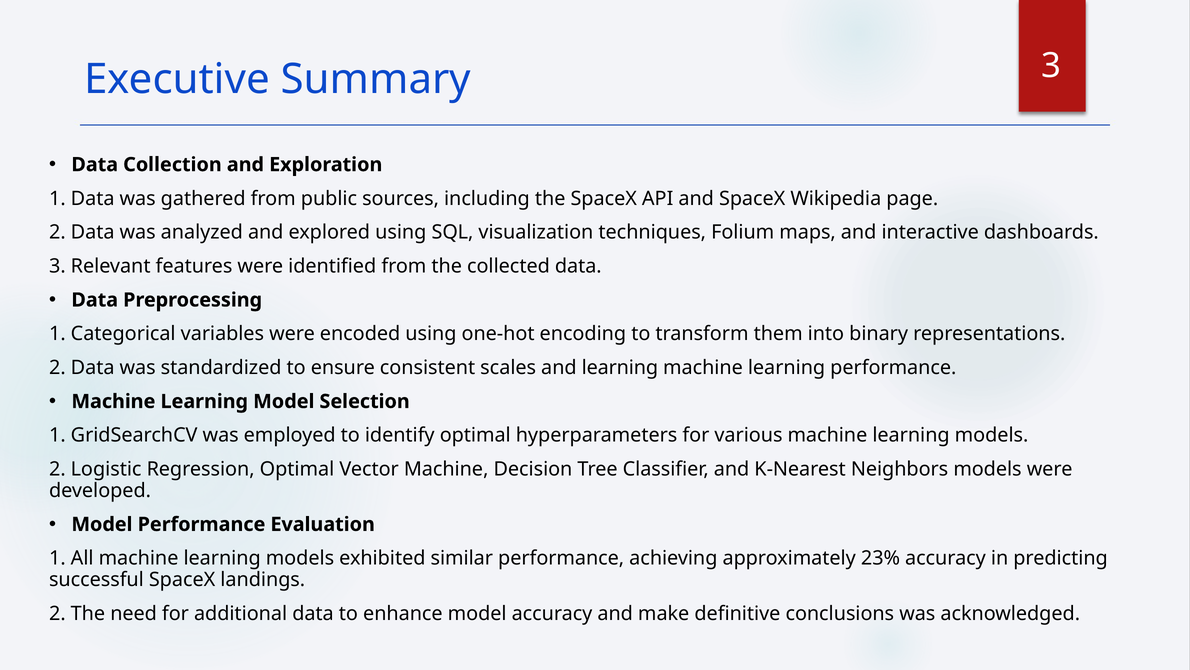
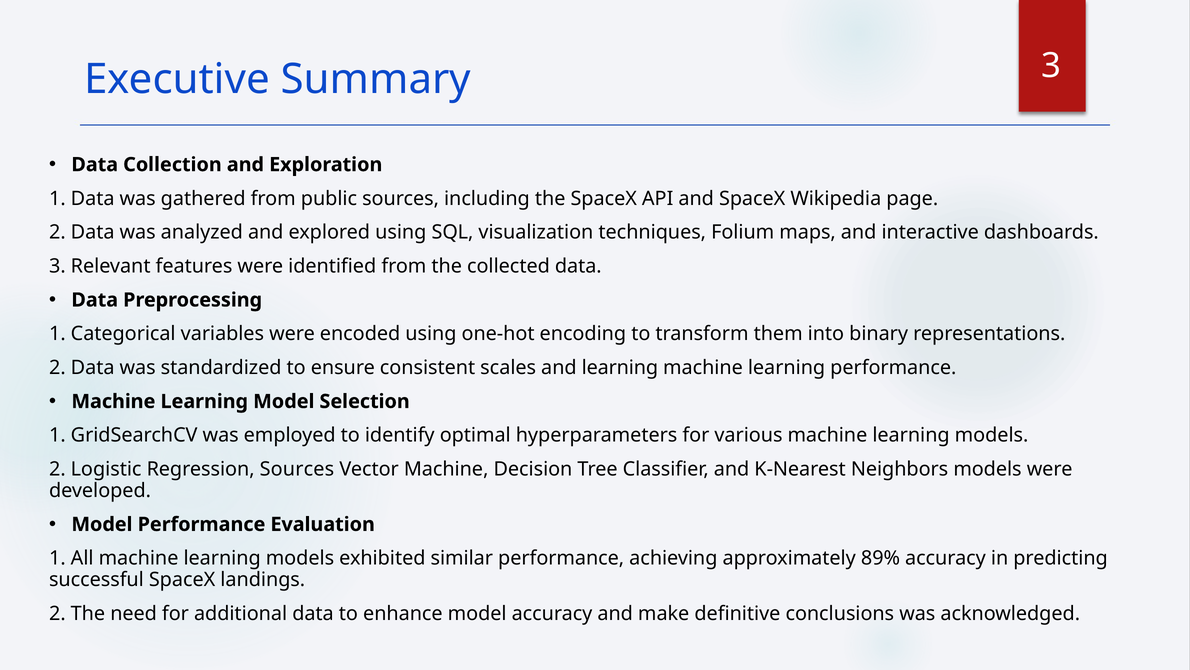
Regression Optimal: Optimal -> Sources
23%: 23% -> 89%
